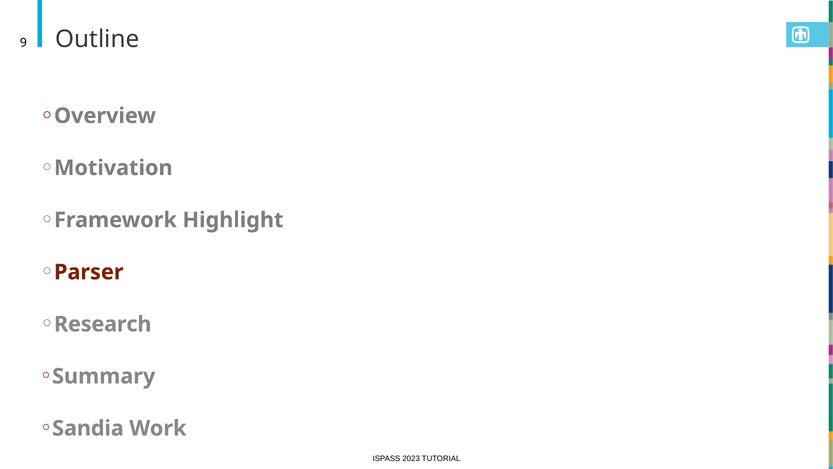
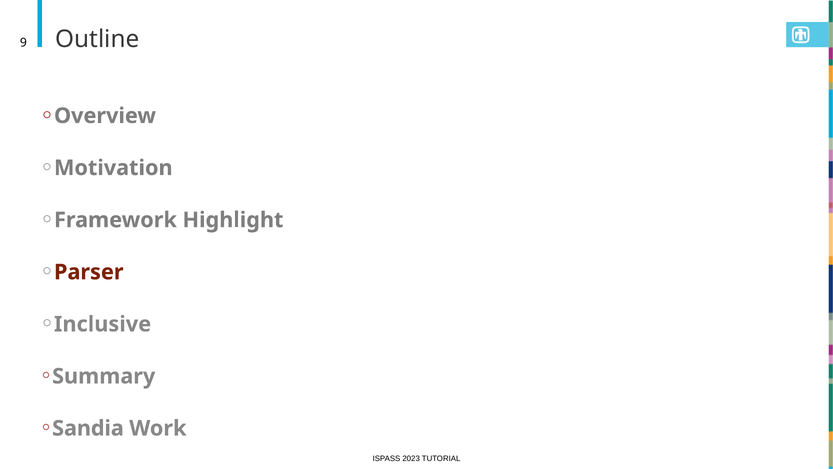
Research: Research -> Inclusive
